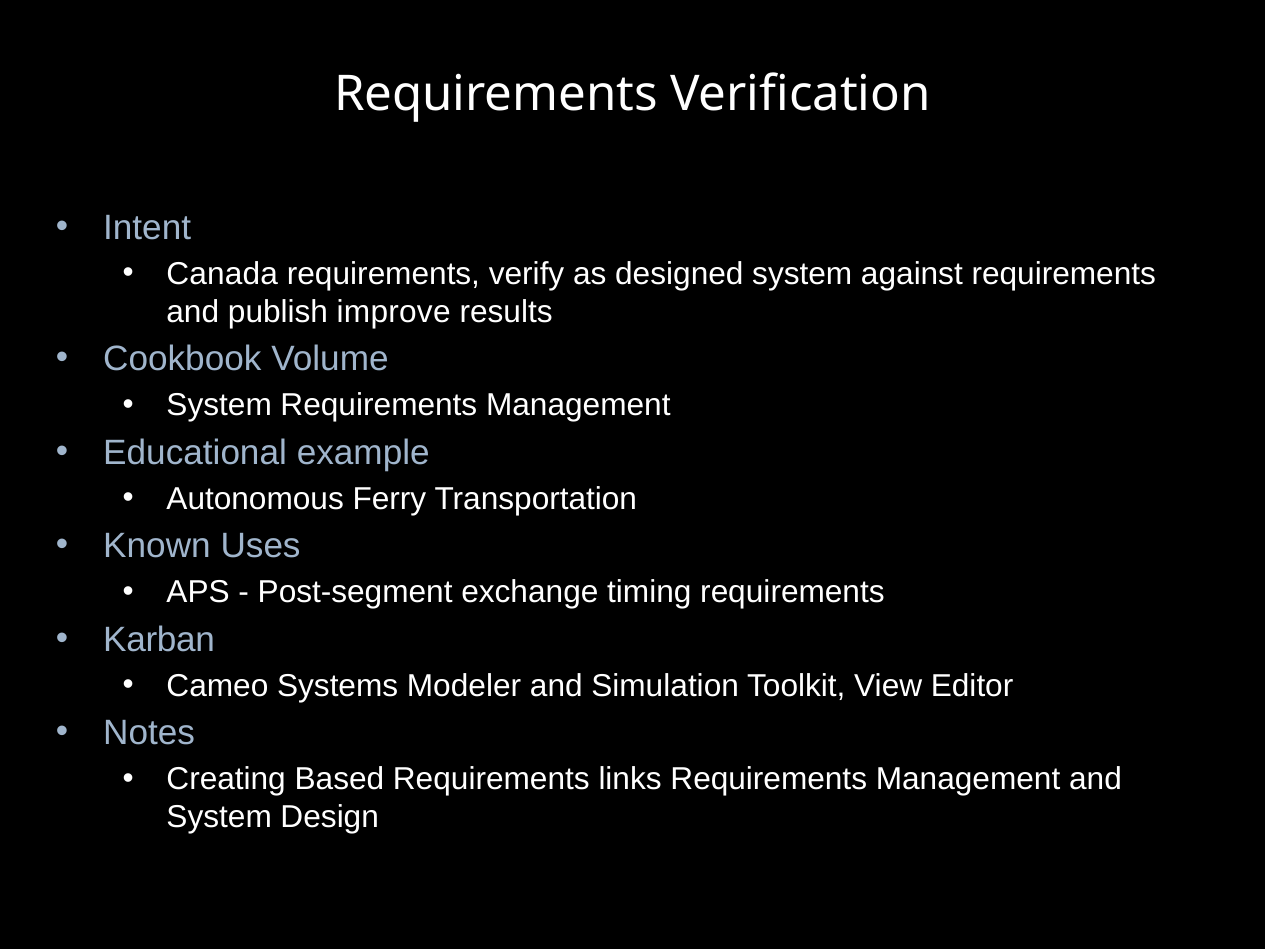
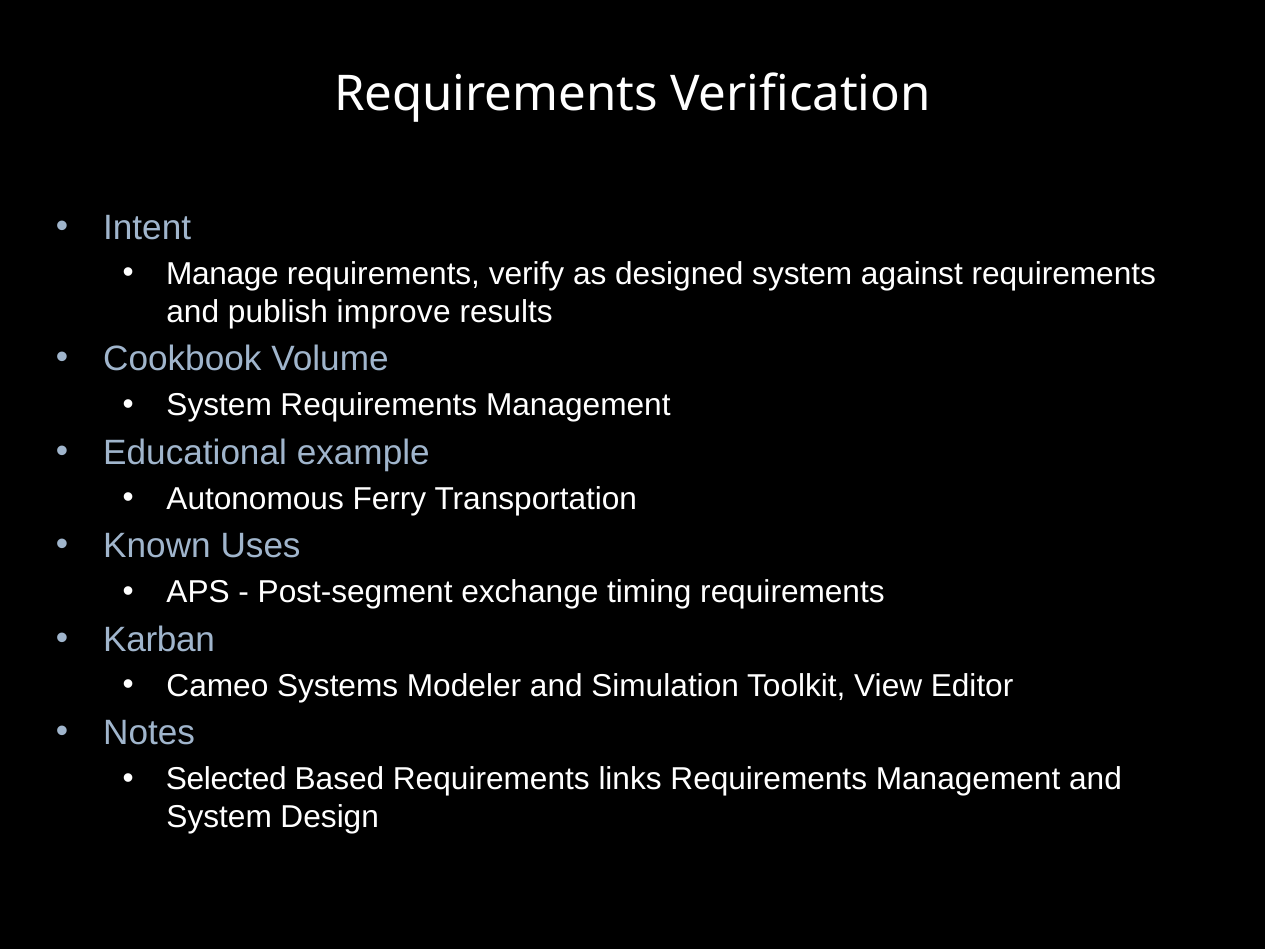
Canada: Canada -> Manage
Creating: Creating -> Selected
